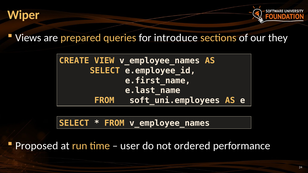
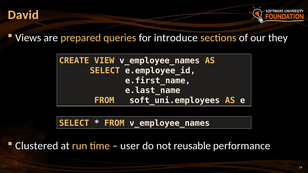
Wiper: Wiper -> David
Proposed: Proposed -> Clustered
ordered: ordered -> reusable
